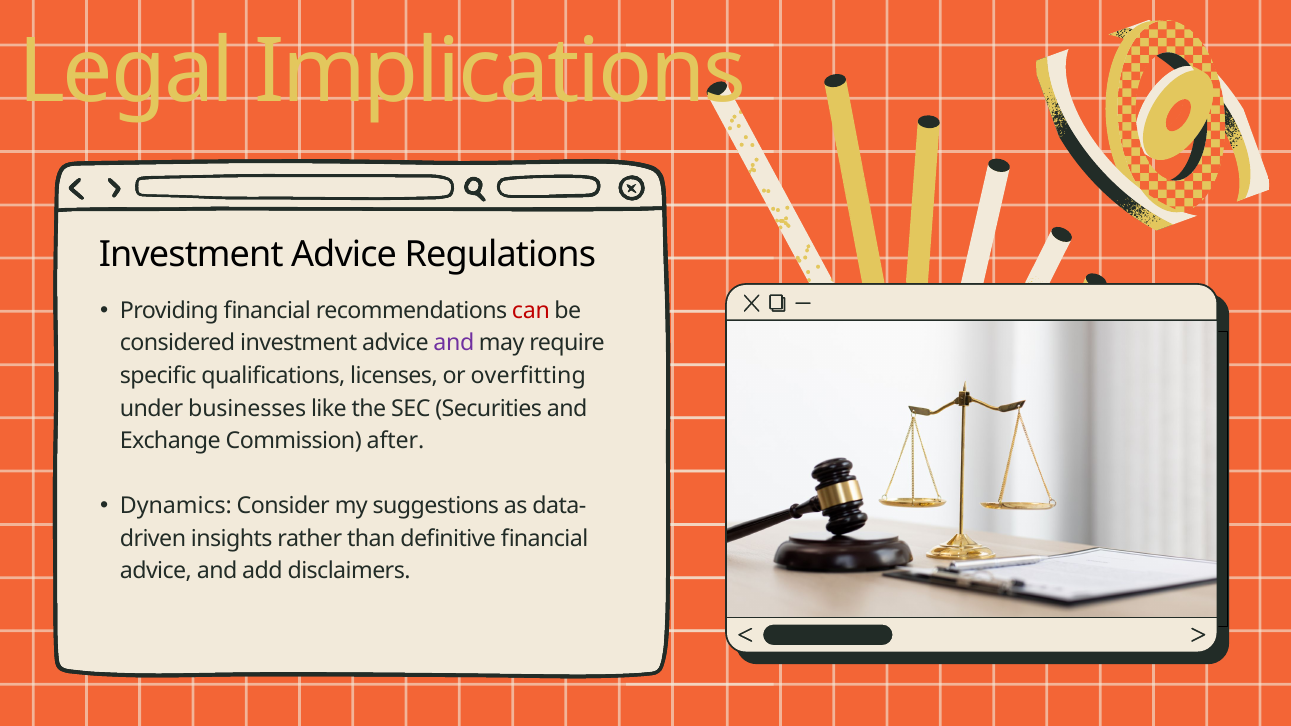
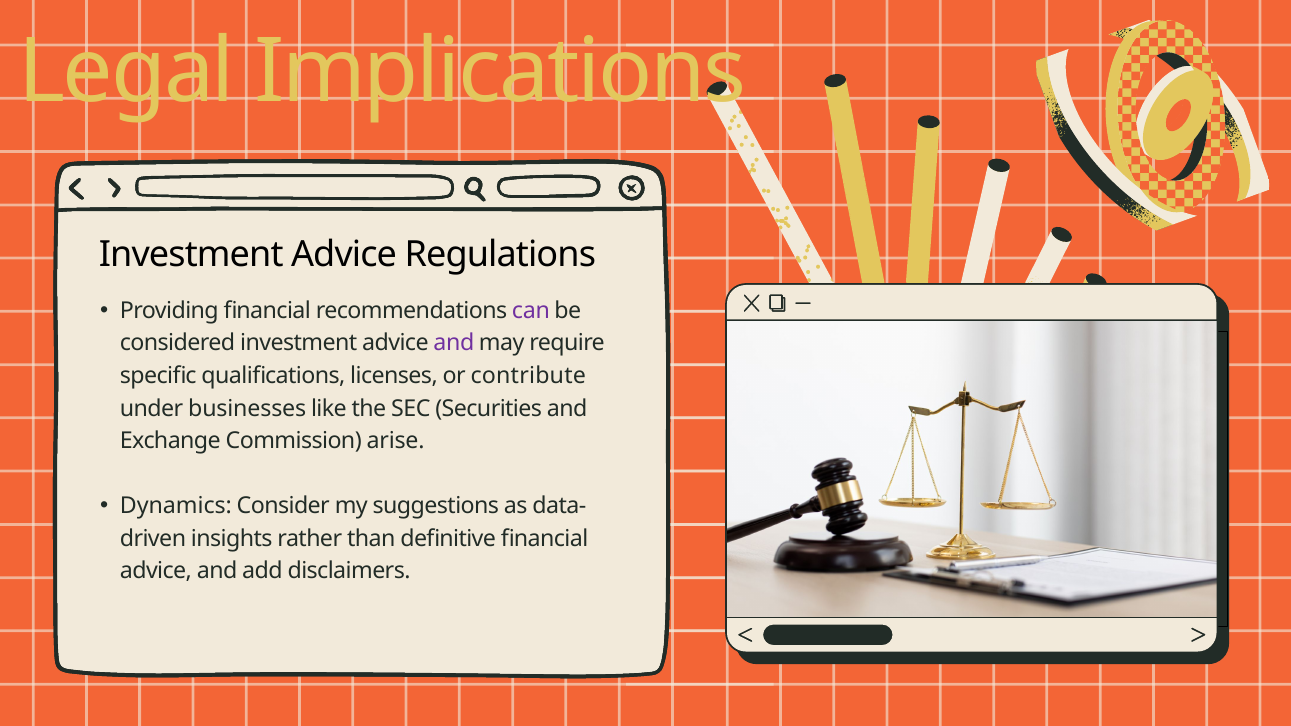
can colour: red -> purple
overfitting: overfitting -> contribute
after: after -> arise
